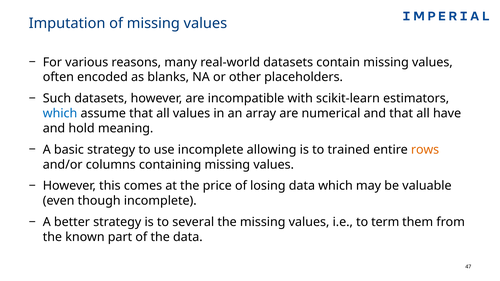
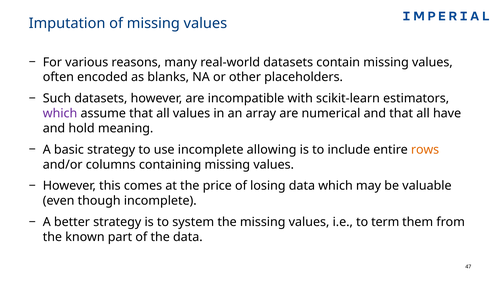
which at (60, 114) colour: blue -> purple
trained: trained -> include
several: several -> system
